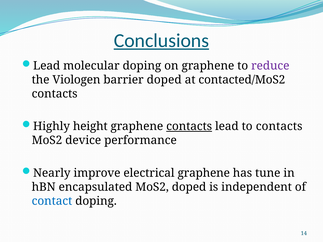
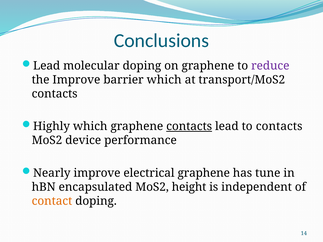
Conclusions underline: present -> none
the Viologen: Viologen -> Improve
barrier doped: doped -> which
contacted/MoS2: contacted/MoS2 -> transport/MoS2
Highly height: height -> which
MoS2 doped: doped -> height
contact colour: blue -> orange
